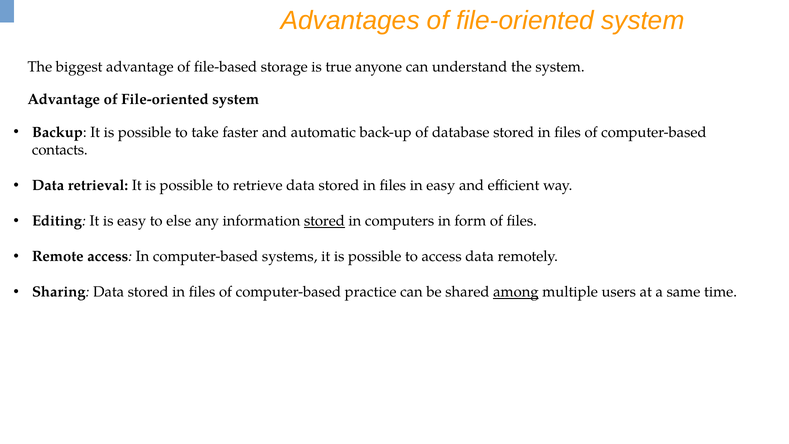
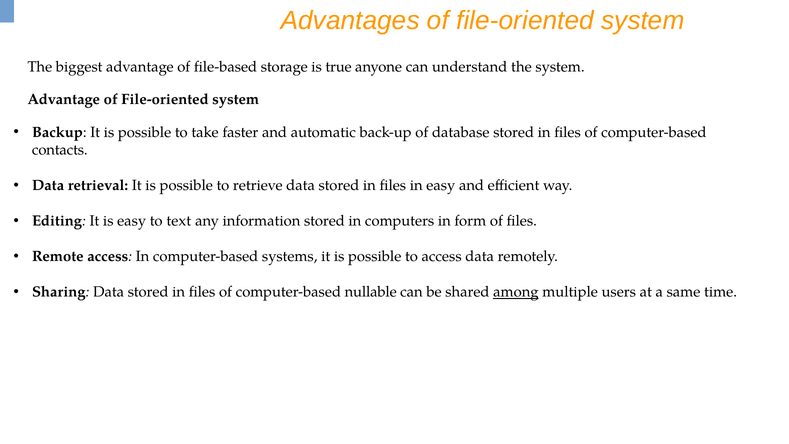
else: else -> text
stored at (324, 221) underline: present -> none
practice: practice -> nullable
